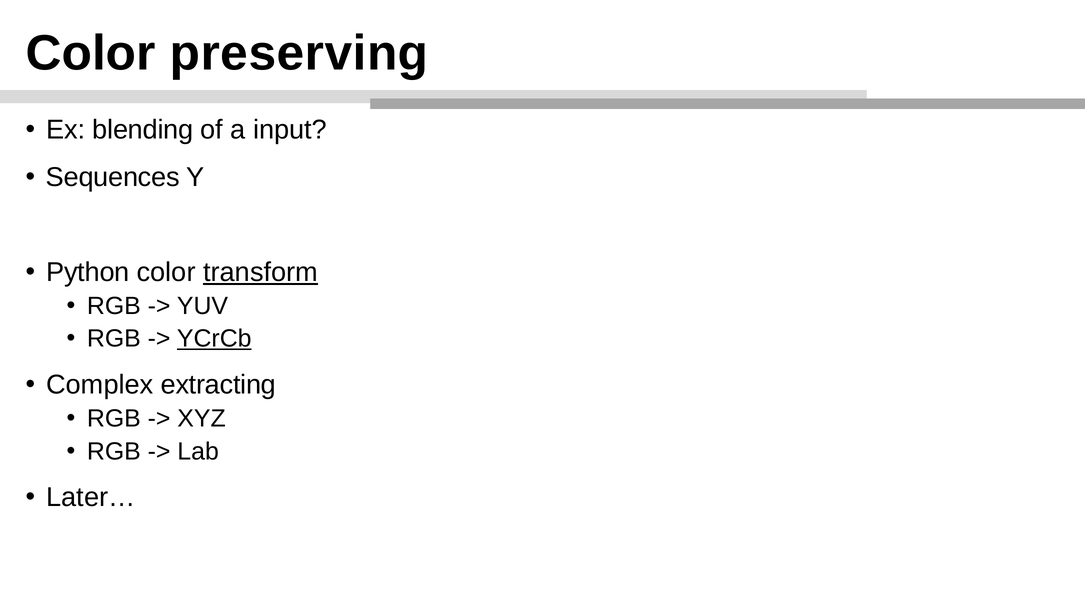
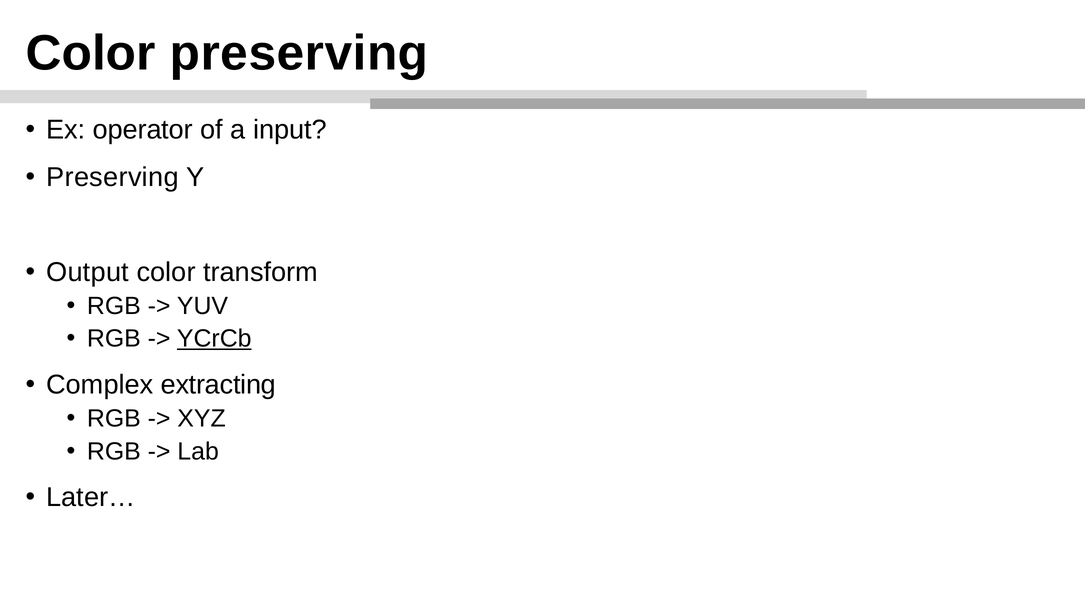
blending: blending -> operator
Sequences at (113, 177): Sequences -> Preserving
Python: Python -> Output
transform underline: present -> none
